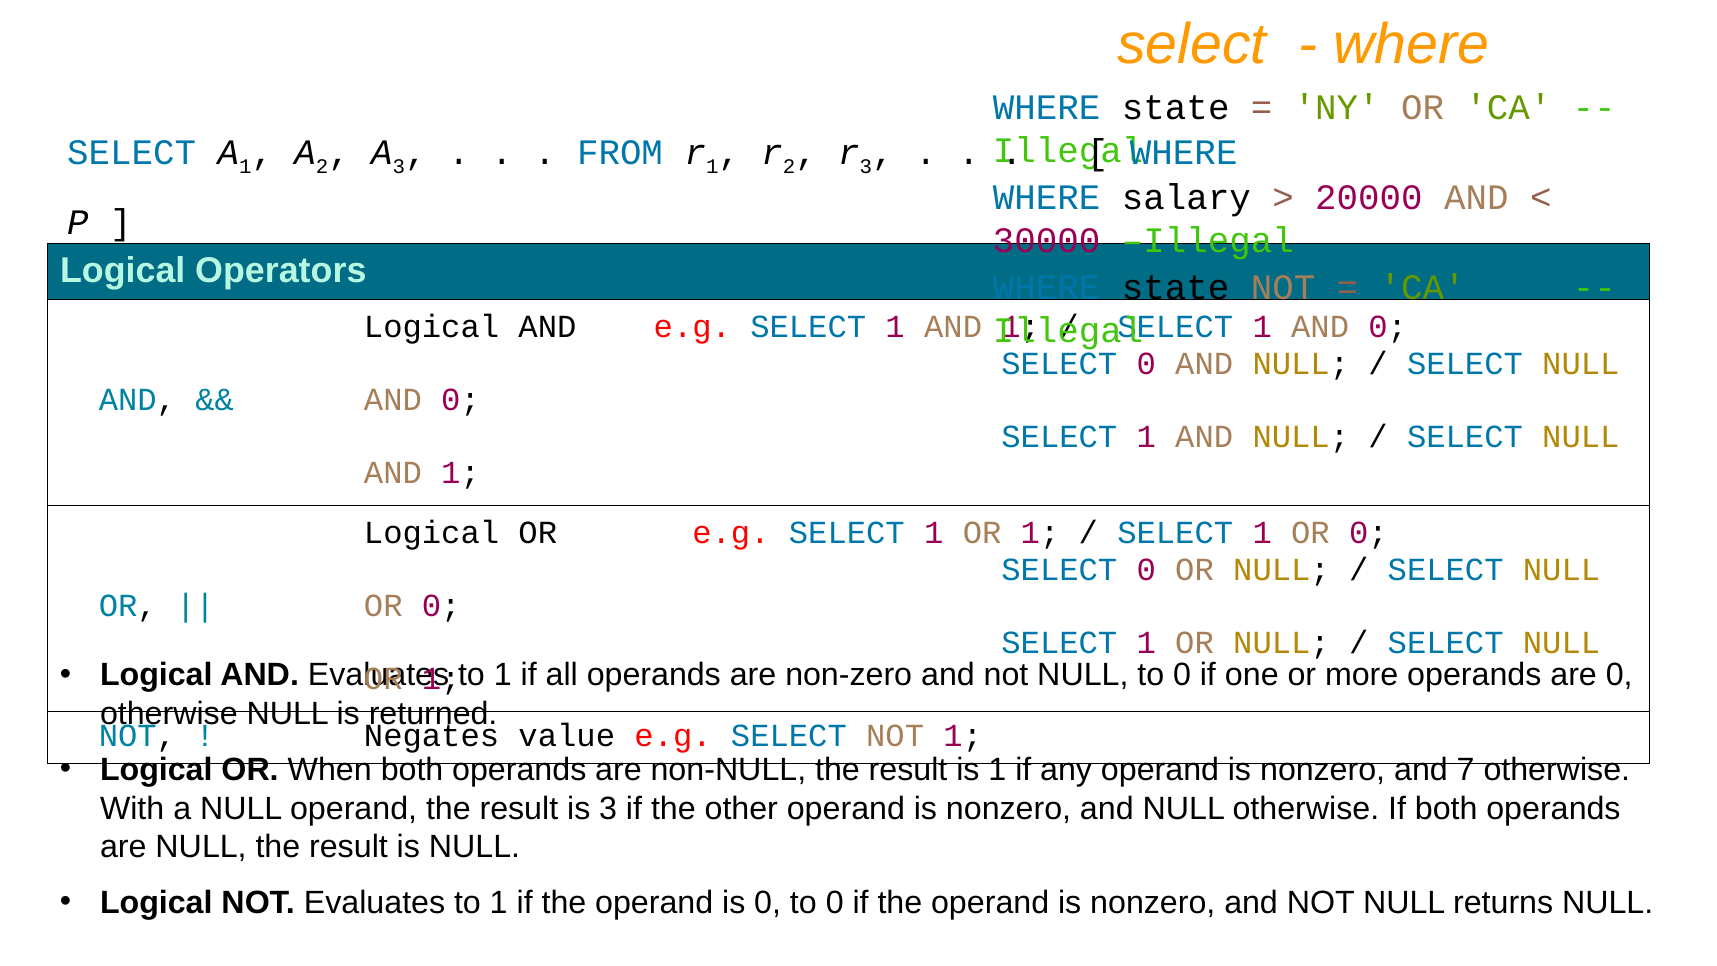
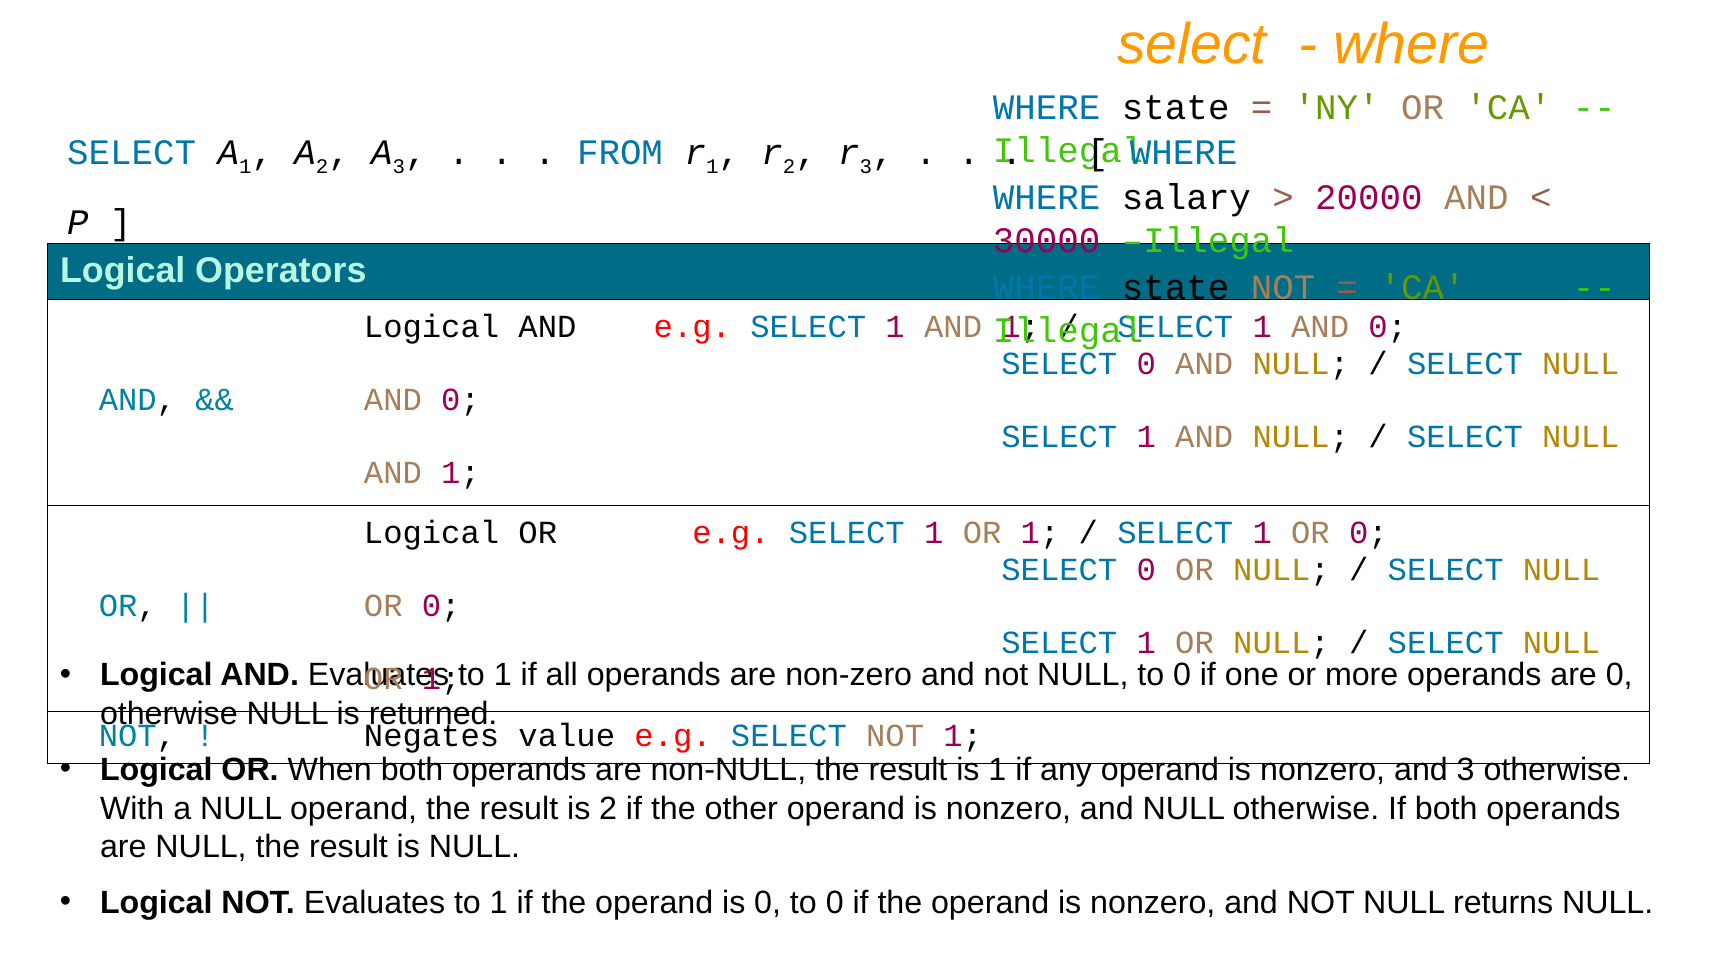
and 7: 7 -> 3
is 3: 3 -> 2
